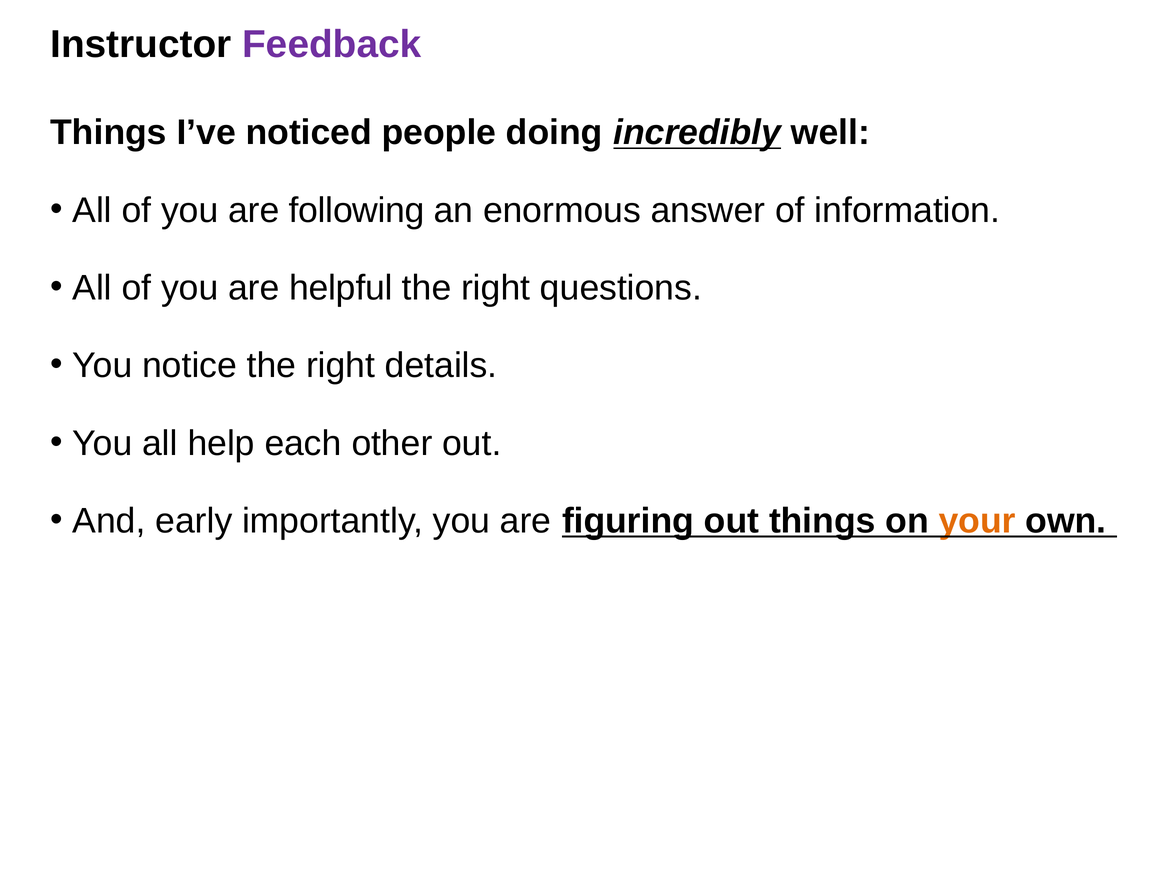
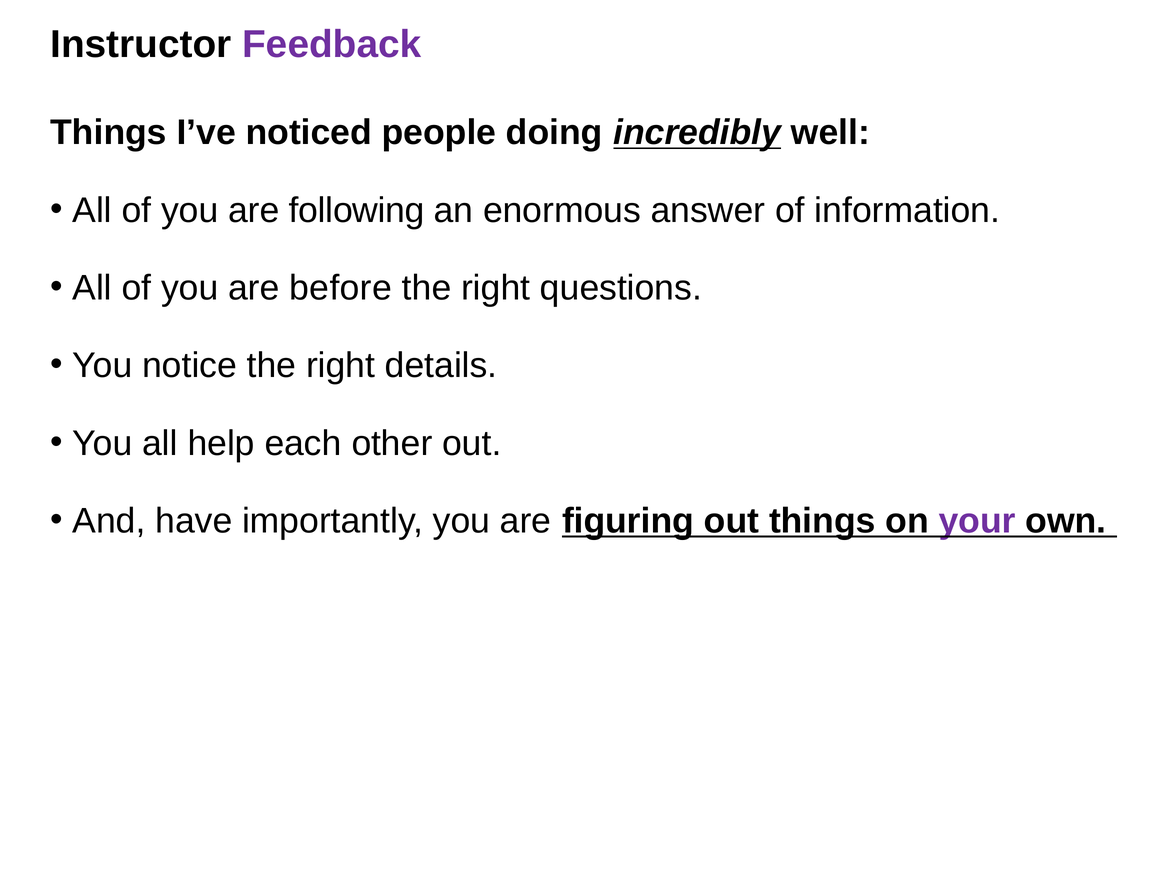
helpful: helpful -> before
early: early -> have
your colour: orange -> purple
